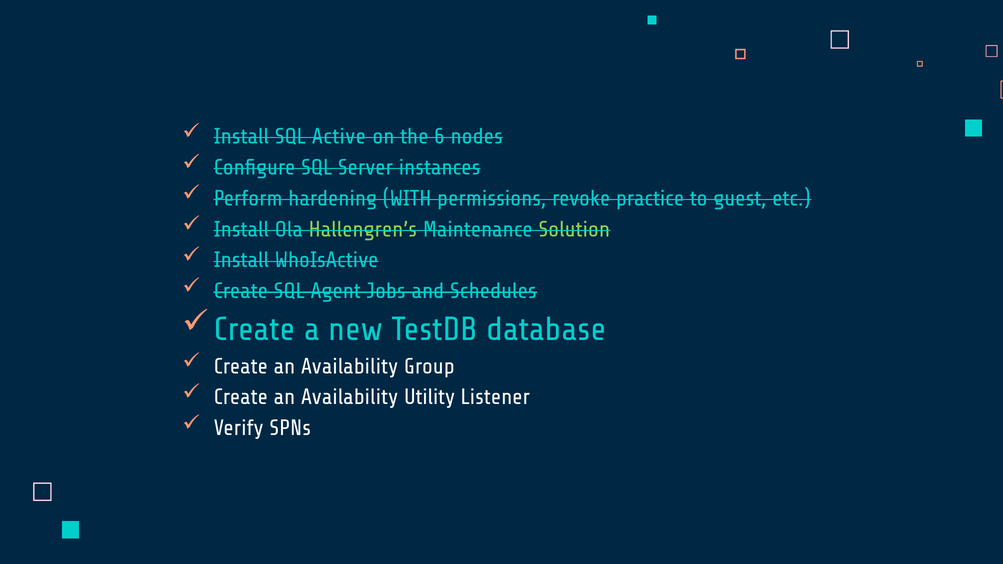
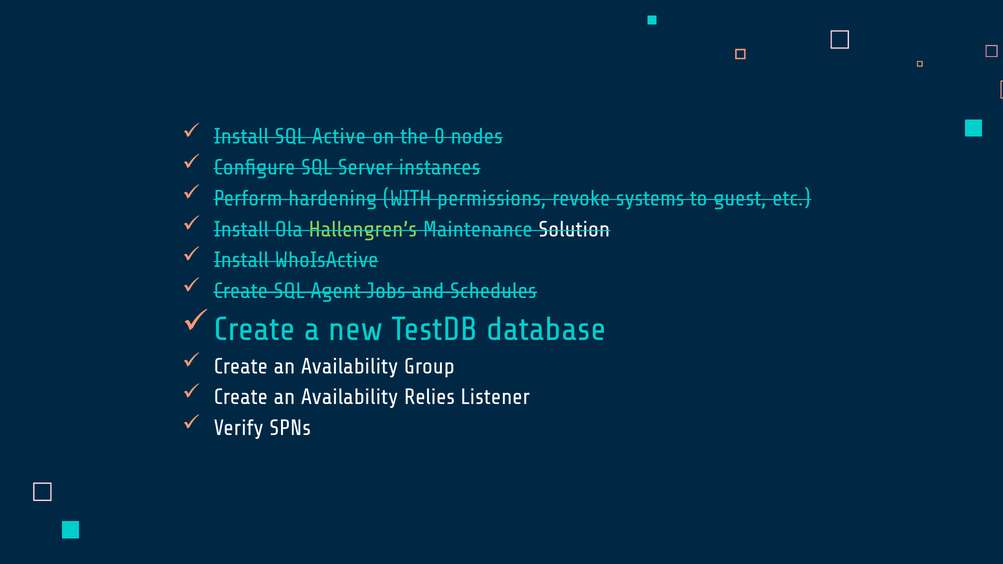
6: 6 -> 0
practice: practice -> systems
Solution colour: light green -> white
Utility: Utility -> Relies
